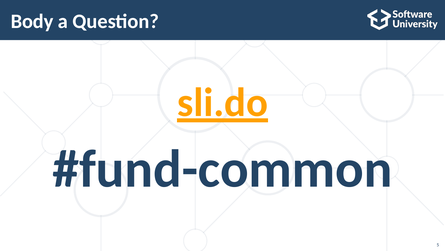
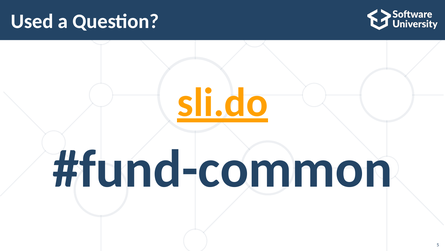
Body: Body -> Used
